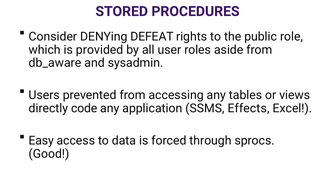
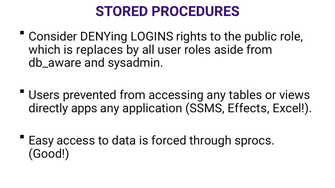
DEFEAT: DEFEAT -> LOGINS
provided: provided -> replaces
code: code -> apps
